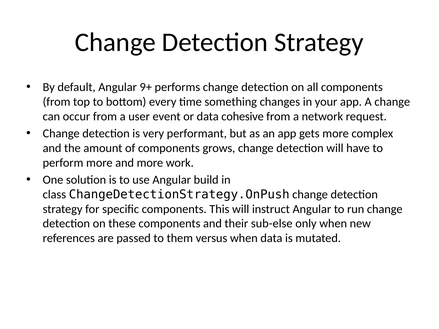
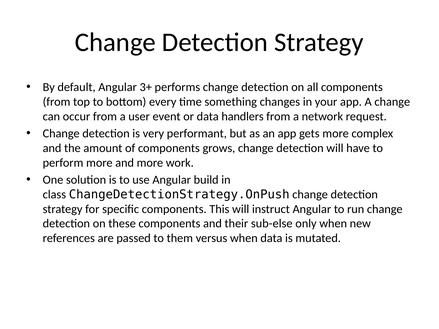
9+: 9+ -> 3+
cohesive: cohesive -> handlers
